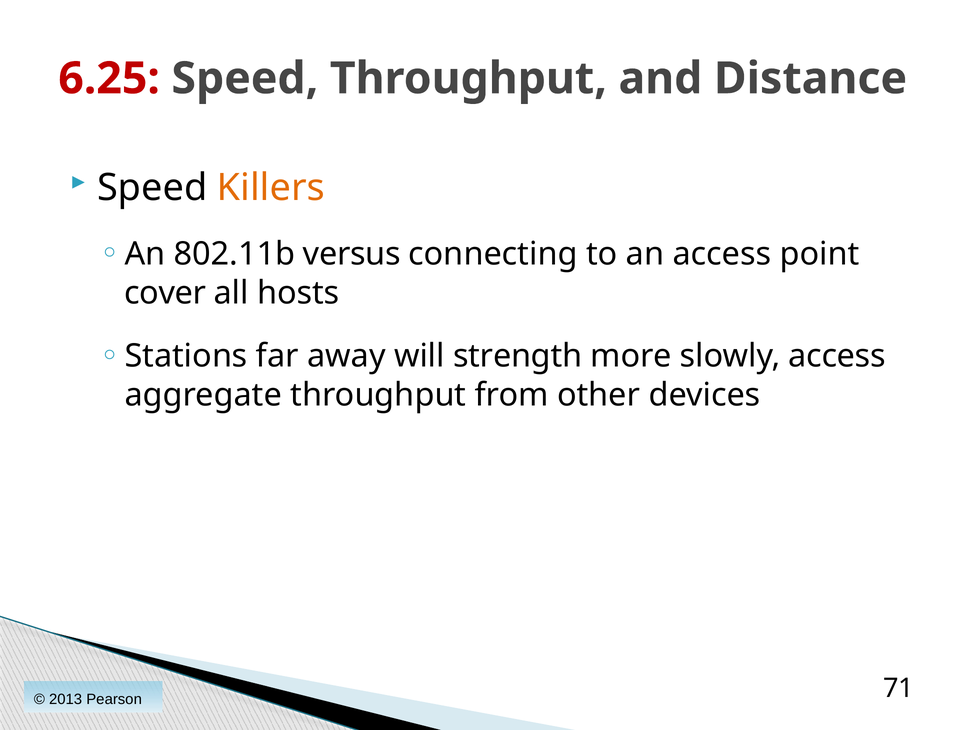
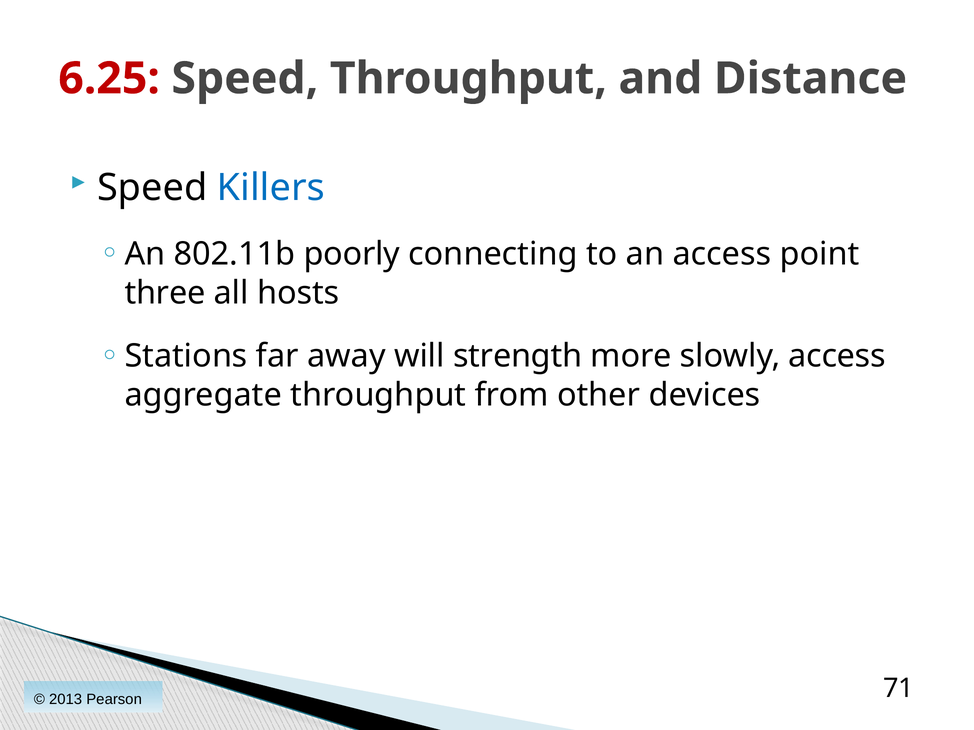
Killers colour: orange -> blue
versus: versus -> poorly
cover: cover -> three
